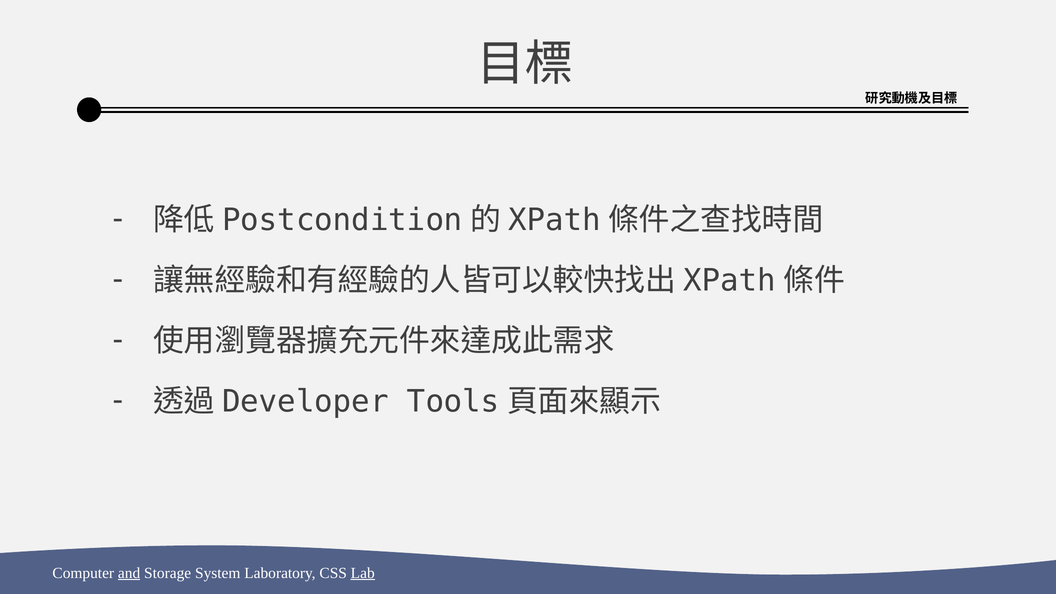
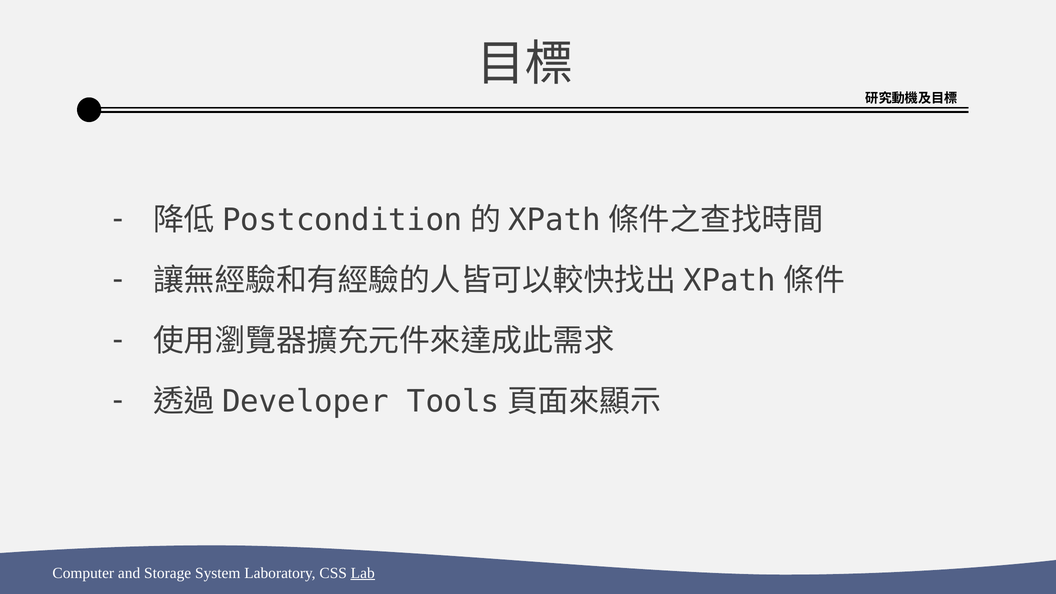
and underline: present -> none
